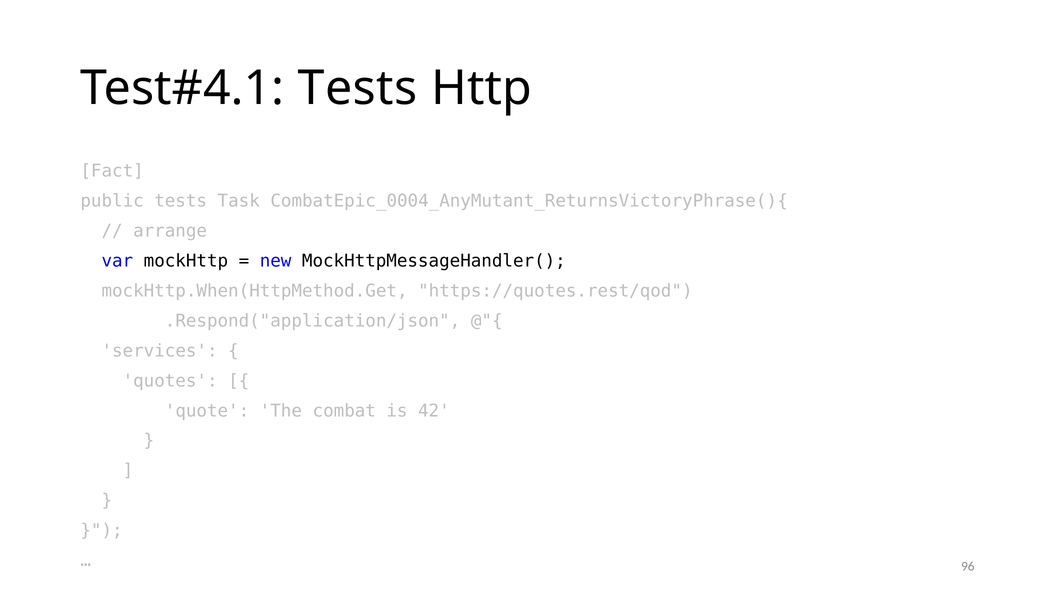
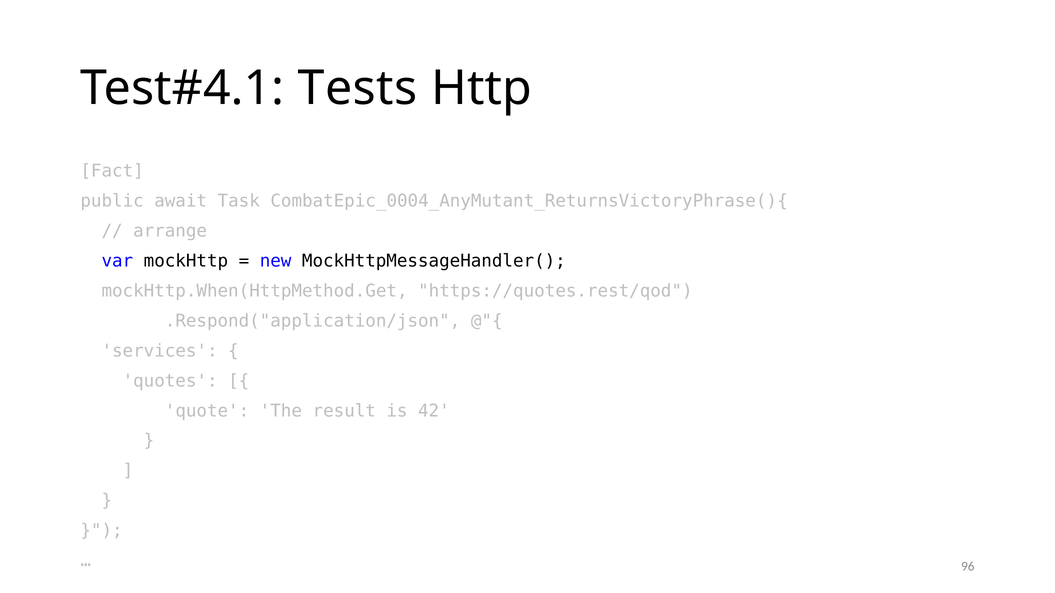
public tests: tests -> await
combat: combat -> result
